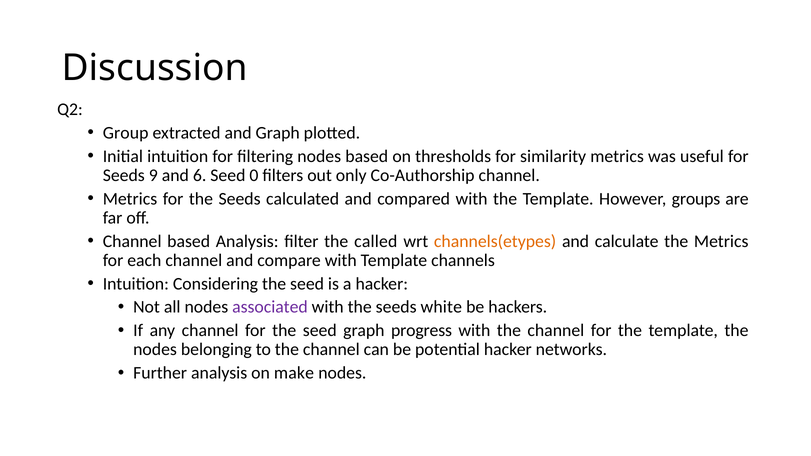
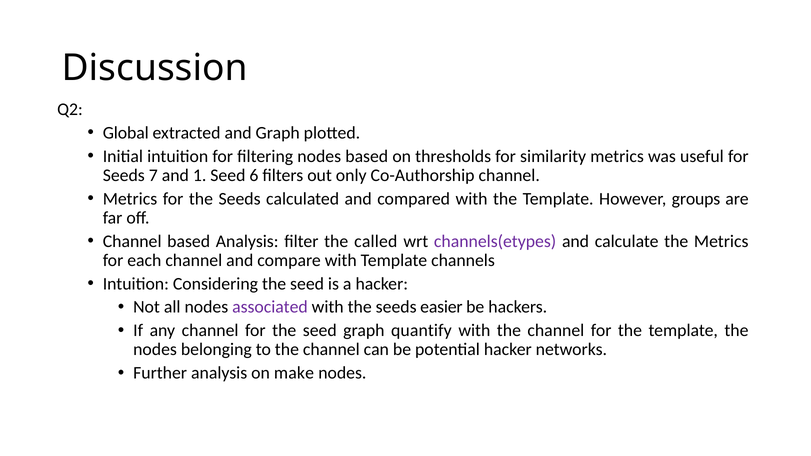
Group: Group -> Global
9: 9 -> 7
6: 6 -> 1
0: 0 -> 6
channels(etypes colour: orange -> purple
white: white -> easier
progress: progress -> quantify
